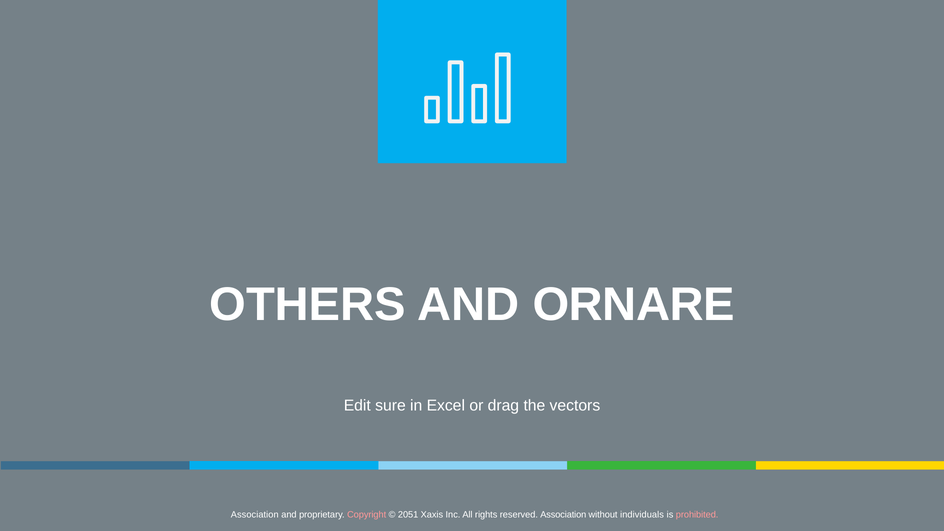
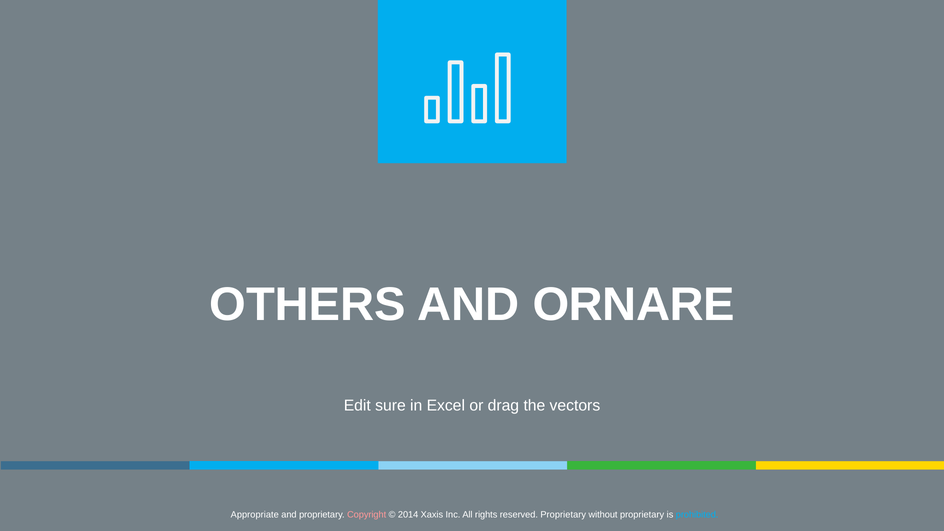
Association at (255, 515): Association -> Appropriate
2051: 2051 -> 2014
reserved Association: Association -> Proprietary
without individuals: individuals -> proprietary
prohibited colour: pink -> light blue
